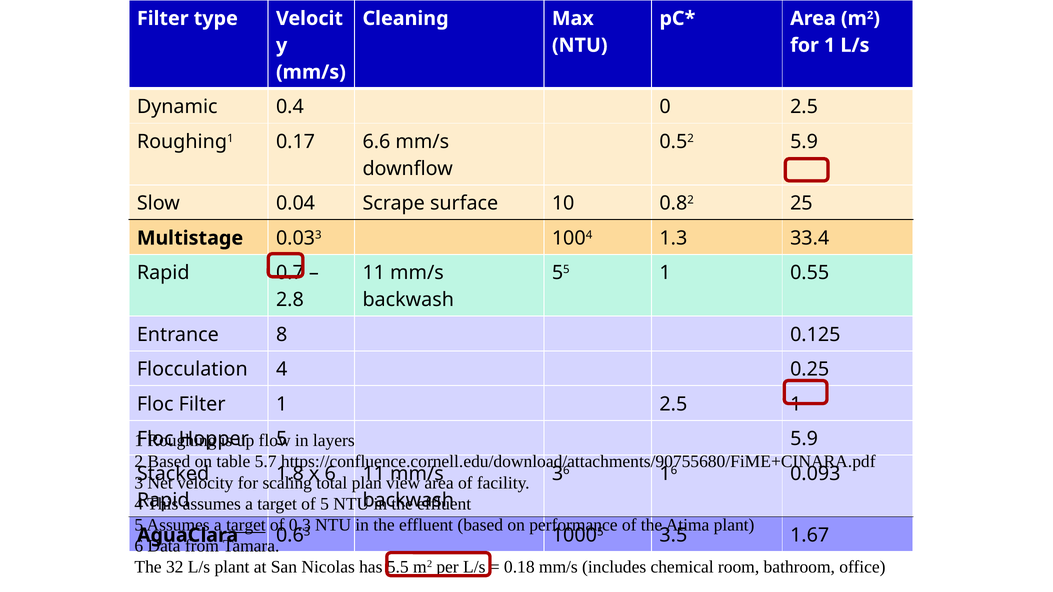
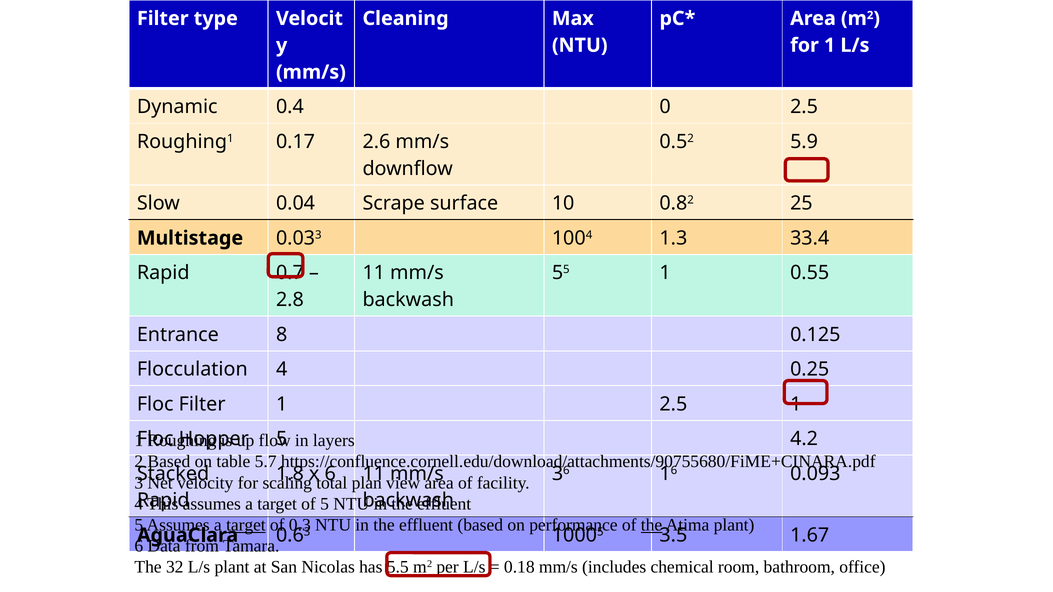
6.6: 6.6 -> 2.6
5.9 at (804, 439): 5.9 -> 4.2
the at (652, 525) underline: none -> present
